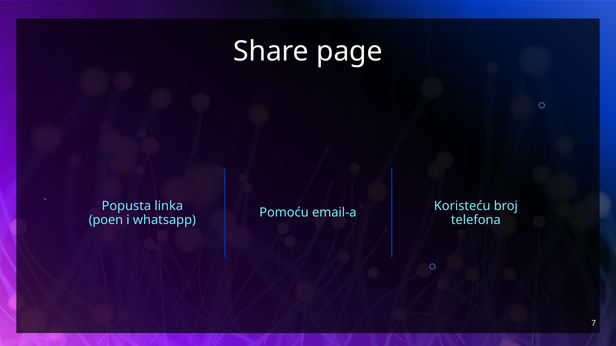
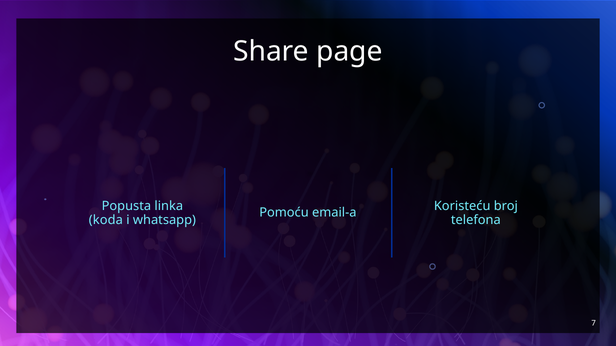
poen: poen -> koda
